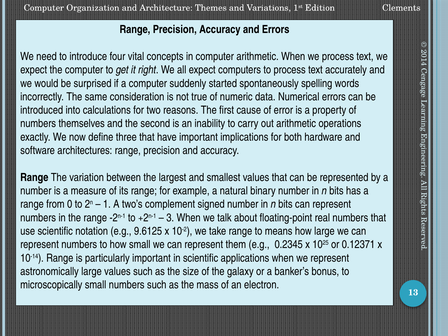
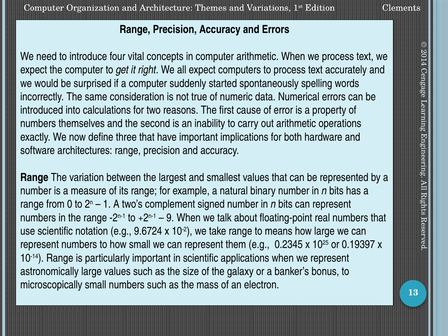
3: 3 -> 9
9.6125: 9.6125 -> 9.6724
0.12371: 0.12371 -> 0.19397
